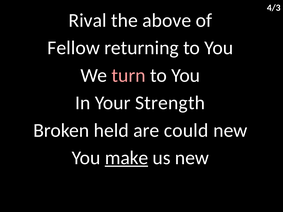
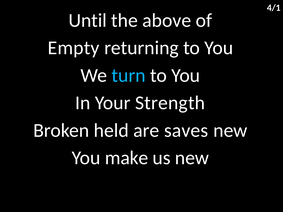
4/3: 4/3 -> 4/1
Rival: Rival -> Until
Fellow: Fellow -> Empty
turn colour: pink -> light blue
could: could -> saves
make underline: present -> none
